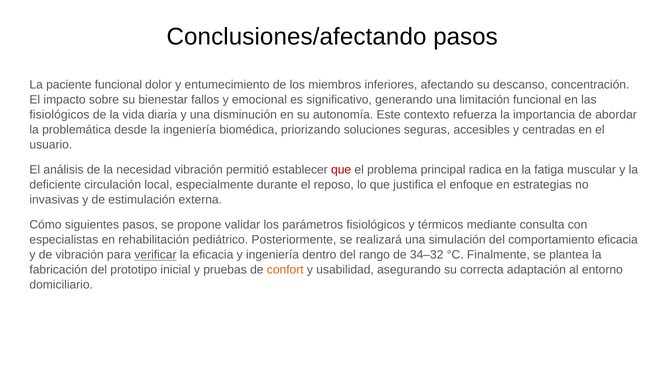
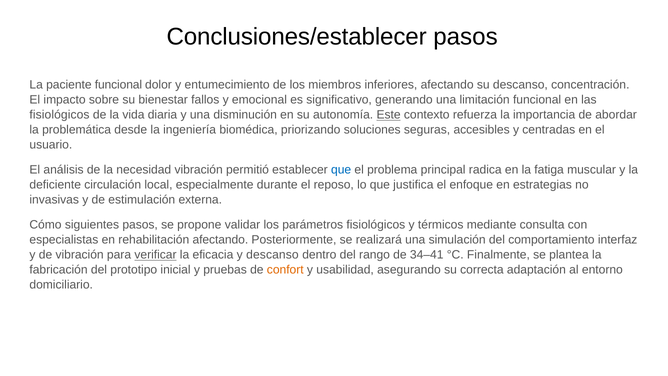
Conclusiones/afectando: Conclusiones/afectando -> Conclusiones/establecer
Este underline: none -> present
que at (341, 170) colour: red -> blue
rehabilitación pediátrico: pediátrico -> afectando
comportamiento eficacia: eficacia -> interfaz
y ingeniería: ingeniería -> descanso
34–32: 34–32 -> 34–41
